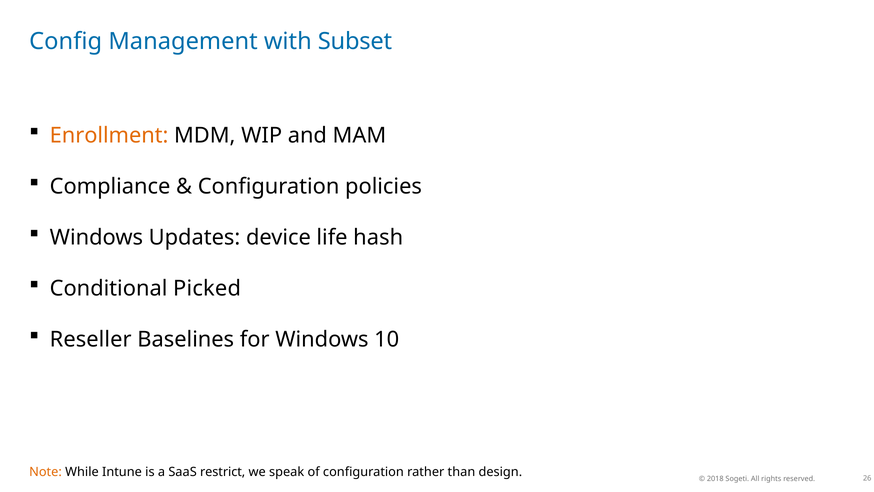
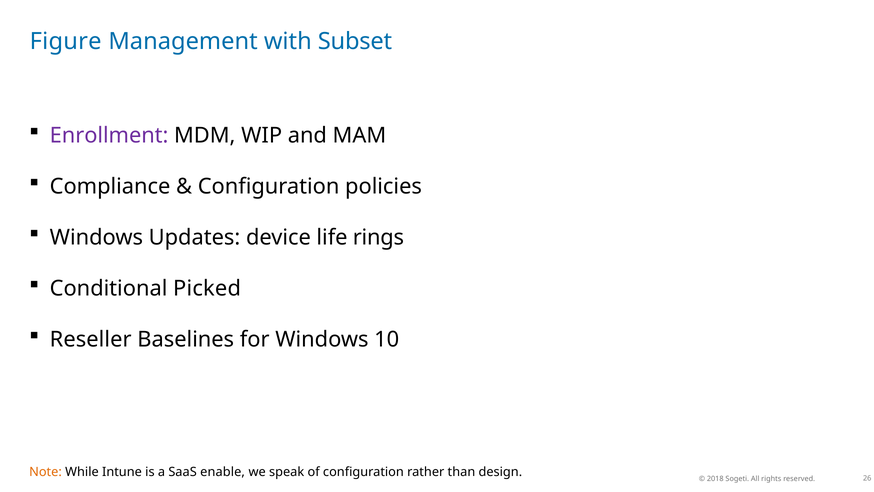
Config: Config -> Figure
Enrollment colour: orange -> purple
hash: hash -> rings
restrict: restrict -> enable
